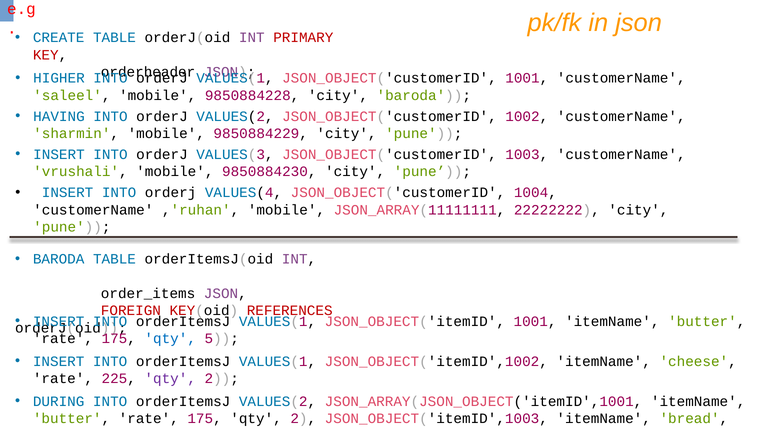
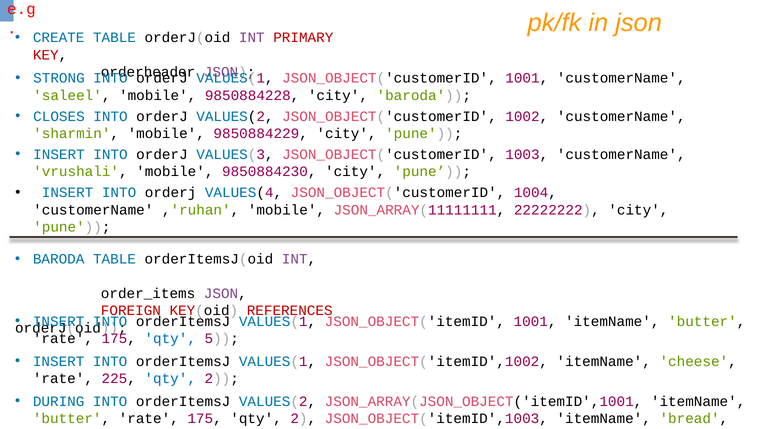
HIGHER: HIGHER -> STRONG
HAVING: HAVING -> CLOSES
qty at (170, 379) colour: purple -> blue
